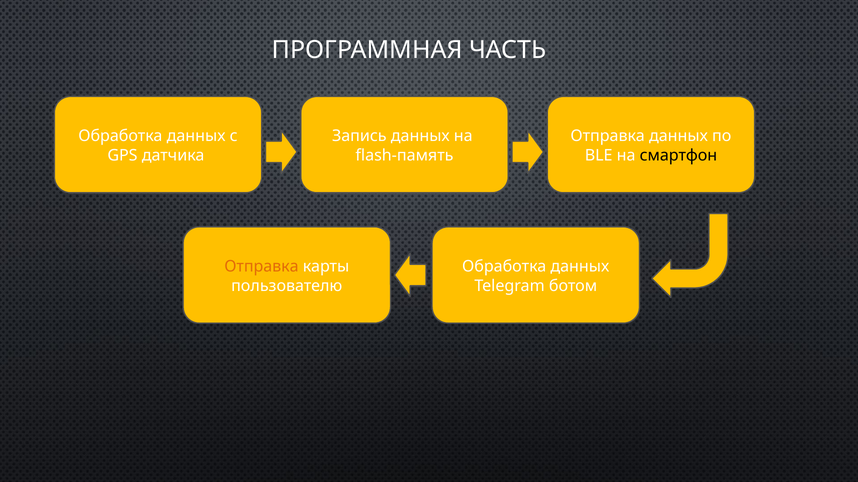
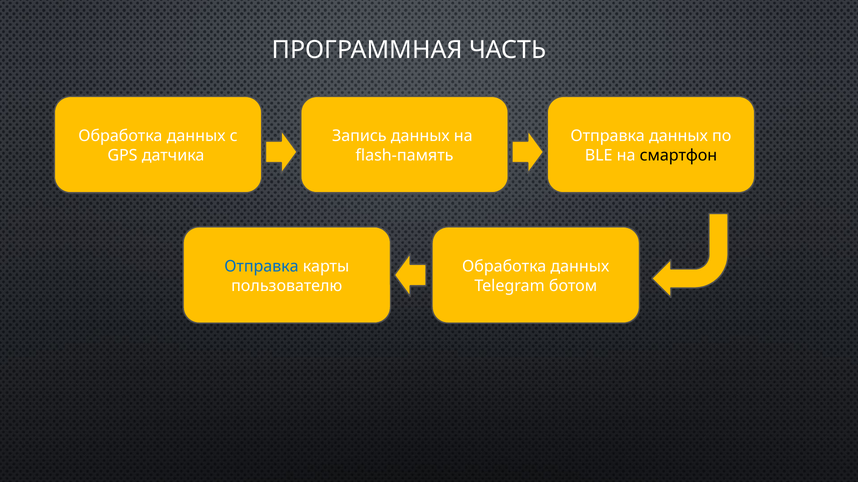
Отправка at (261, 267) colour: orange -> blue
